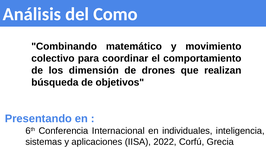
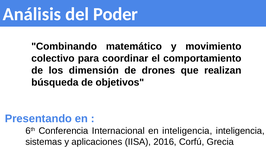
Como: Como -> Poder
en individuales: individuales -> inteligencia
2022: 2022 -> 2016
